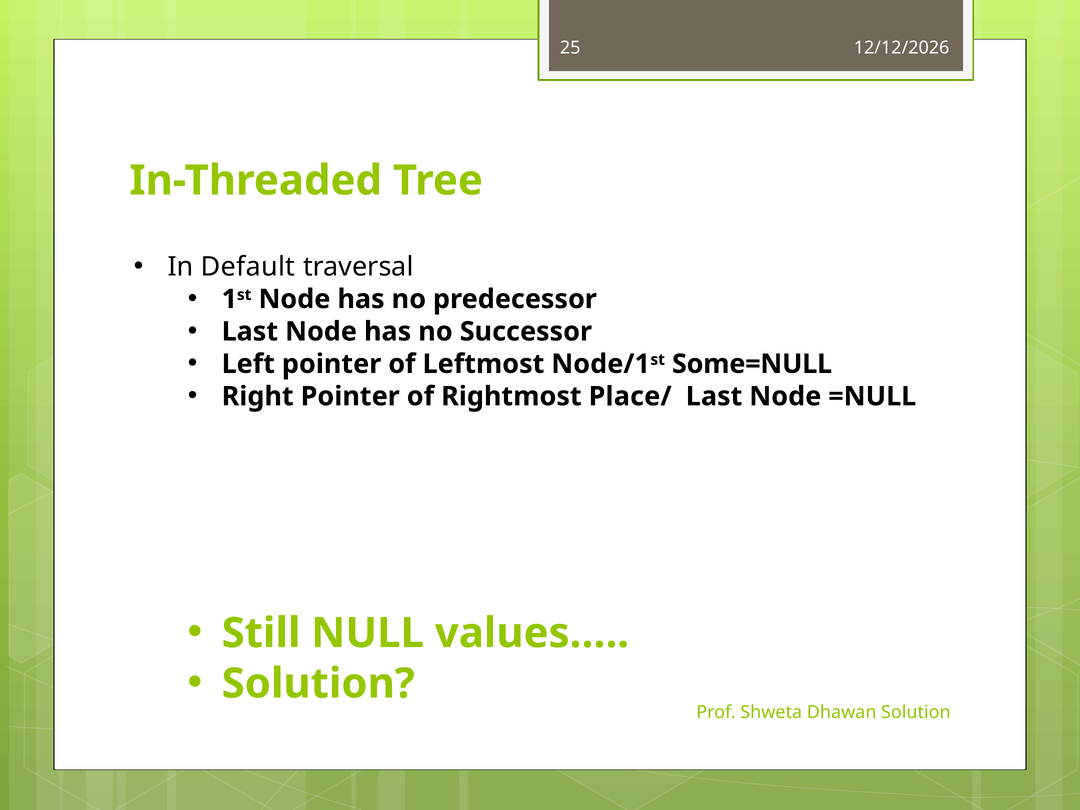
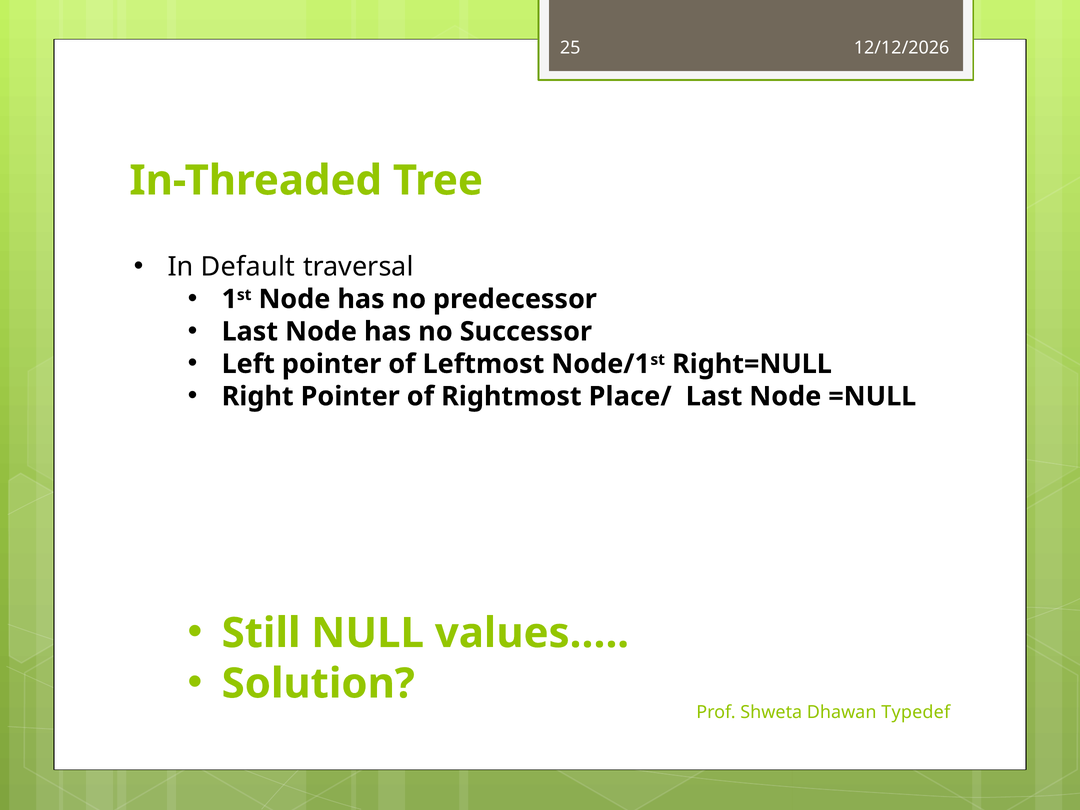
Some=NULL: Some=NULL -> Right=NULL
Dhawan Solution: Solution -> Typedef
